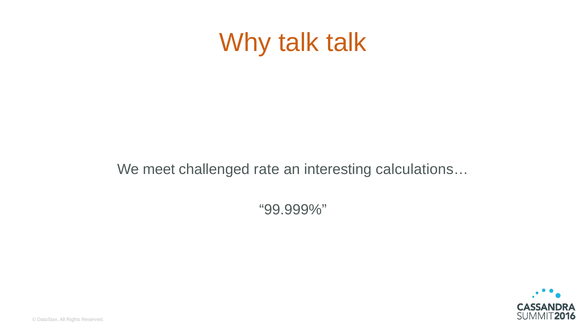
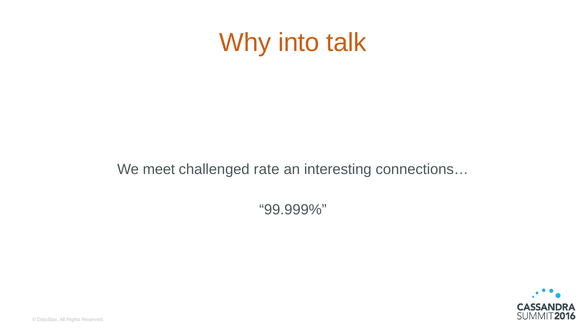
Why talk: talk -> into
calculations…: calculations… -> connections…
